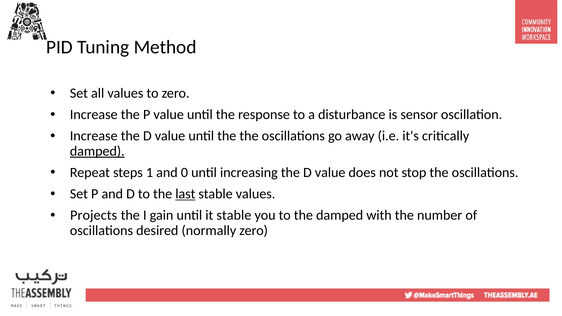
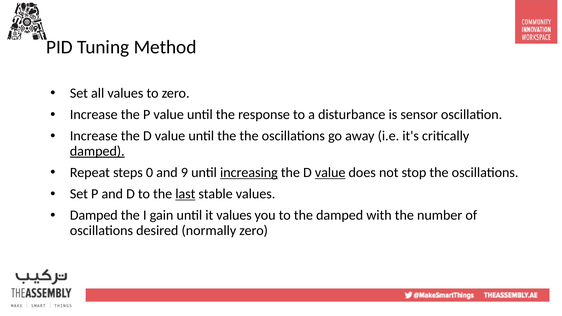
1: 1 -> 0
0: 0 -> 9
increasing underline: none -> present
value at (330, 173) underline: none -> present
Projects at (94, 215): Projects -> Damped
it stable: stable -> values
